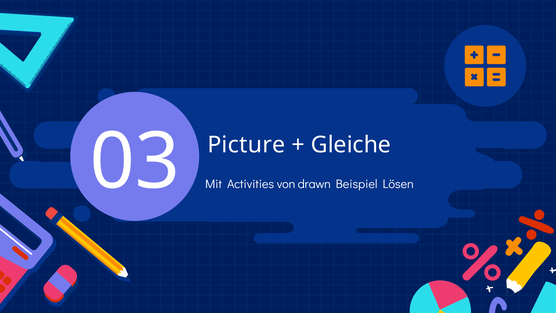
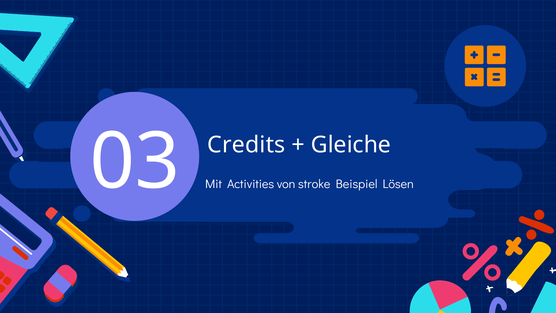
Picture: Picture -> Credits
drawn: drawn -> stroke
